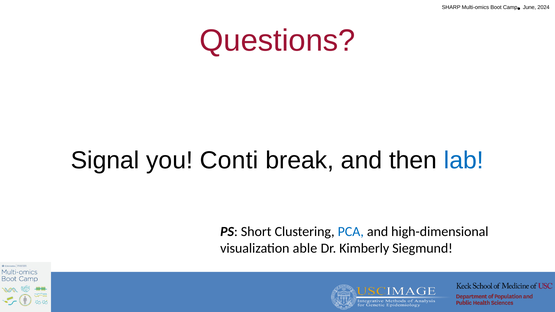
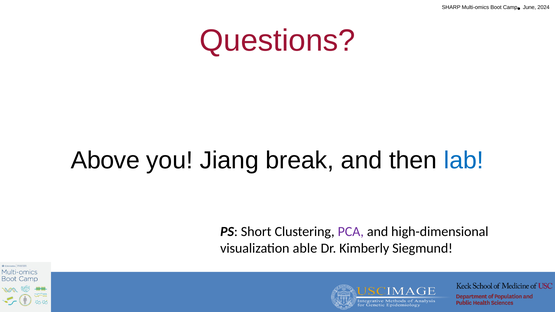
Signal: Signal -> Above
Conti: Conti -> Jiang
PCA colour: blue -> purple
